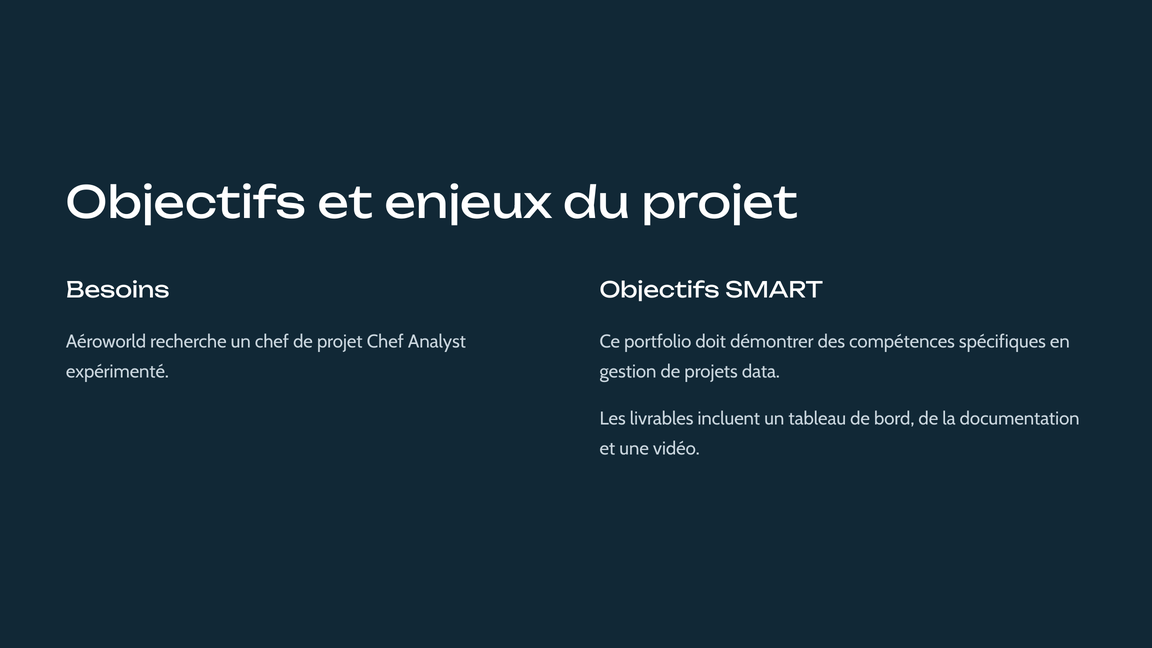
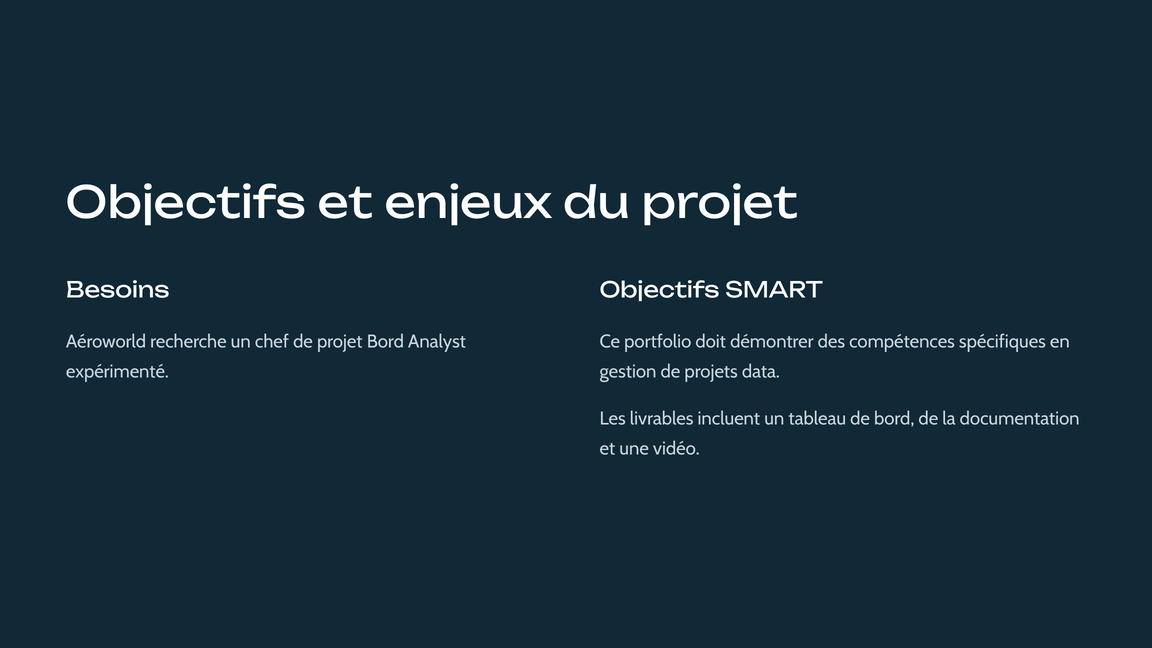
projet Chef: Chef -> Bord
